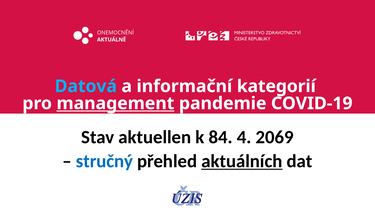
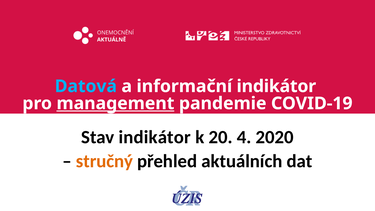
informační kategorií: kategorií -> indikátor
Stav aktuellen: aktuellen -> indikátor
84: 84 -> 20
2069: 2069 -> 2020
stručný colour: blue -> orange
aktuálních underline: present -> none
